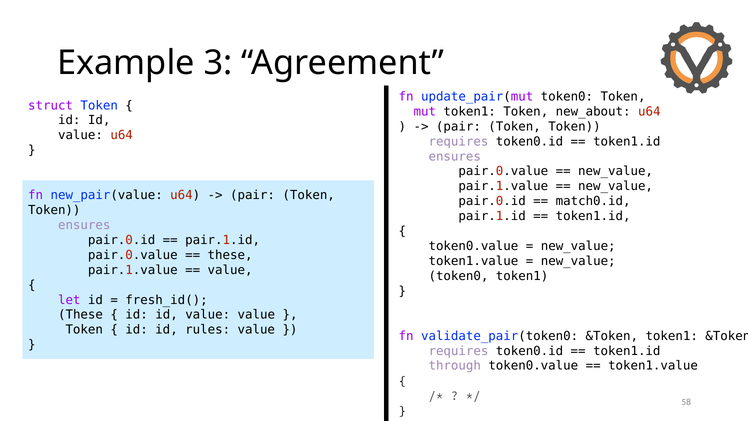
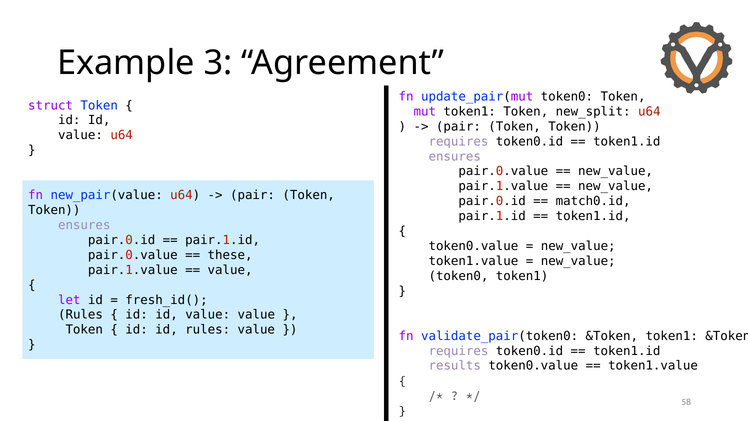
new_about: new_about -> new_split
These at (80, 315): These -> Rules
through: through -> results
